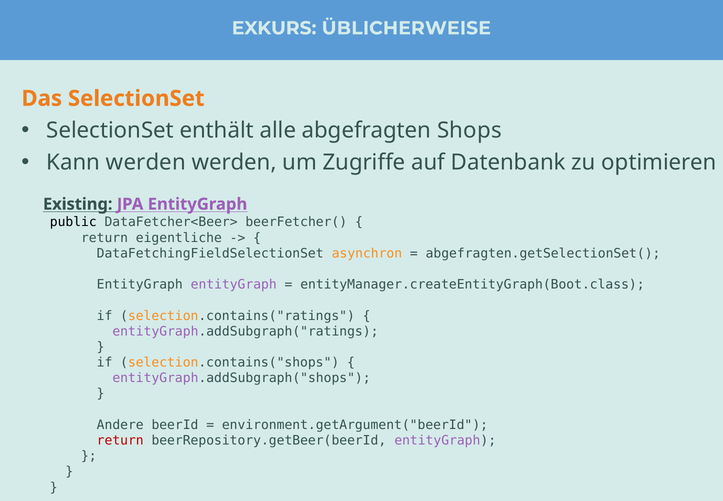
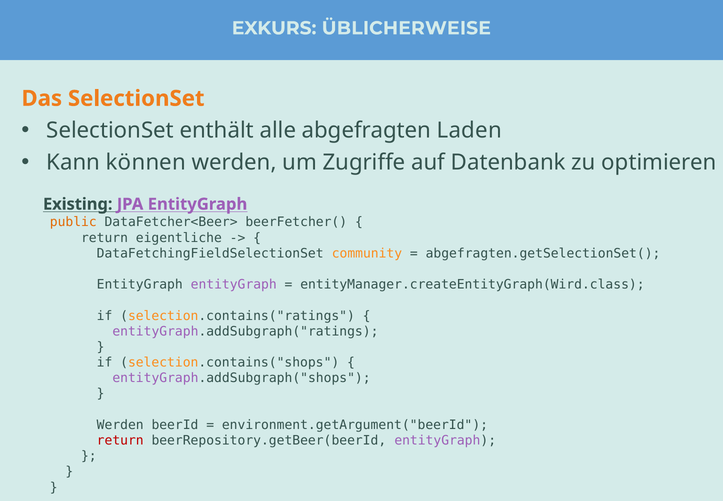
Shops: Shops -> Laden
Kann werden: werden -> können
public colour: black -> orange
asynchron: asynchron -> community
entityManager.createEntityGraph(Boot.class: entityManager.createEntityGraph(Boot.class -> entityManager.createEntityGraph(Wird.class
Andere at (120, 424): Andere -> Werden
